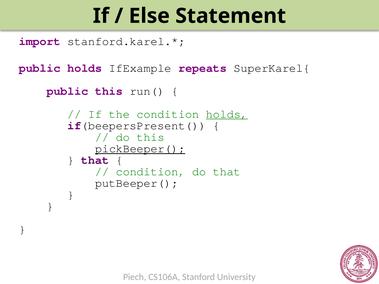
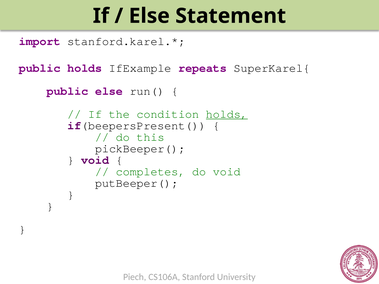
public this: this -> else
pickBeeper( underline: present -> none
that at (95, 160): that -> void
condition at (151, 172): condition -> completes
do that: that -> void
